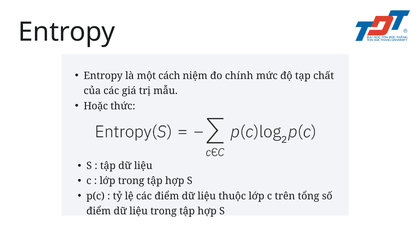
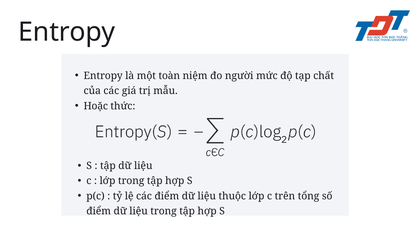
cách: cách -> toàn
chính: chính -> người
